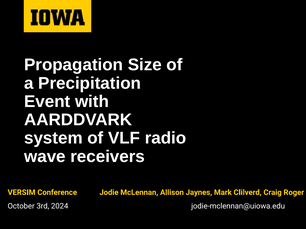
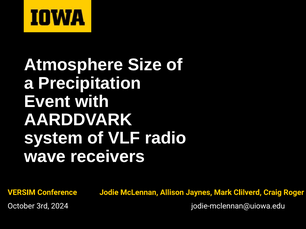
Propagation: Propagation -> Atmosphere
